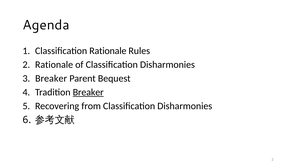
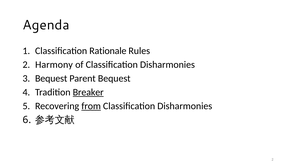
2 Rationale: Rationale -> Harmony
Breaker at (51, 78): Breaker -> Bequest
from underline: none -> present
